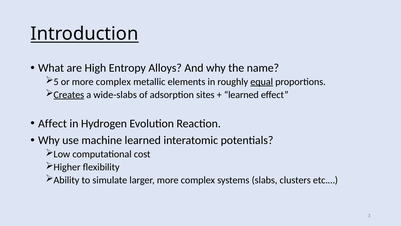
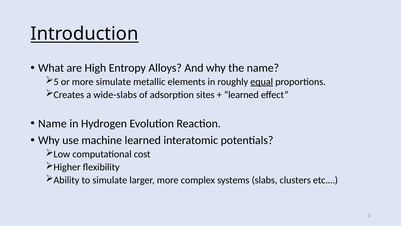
or more complex: complex -> simulate
Creates underline: present -> none
Affect at (52, 123): Affect -> Name
